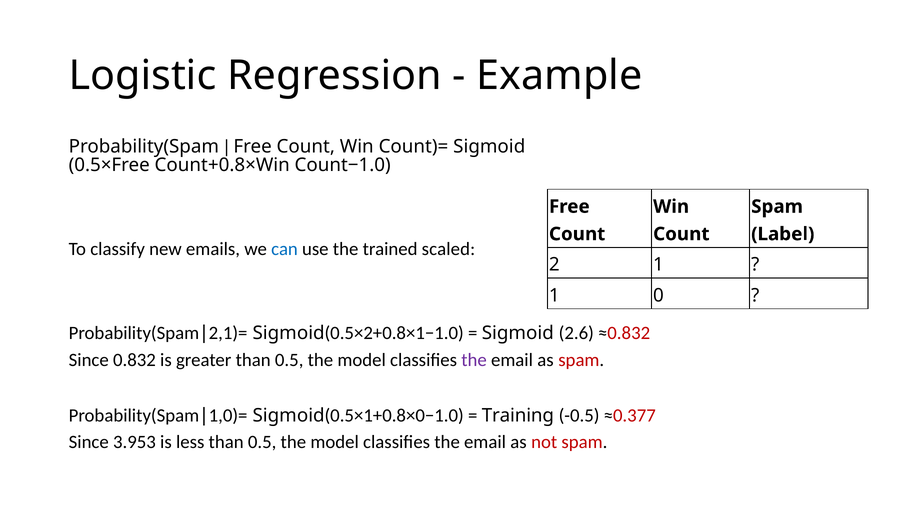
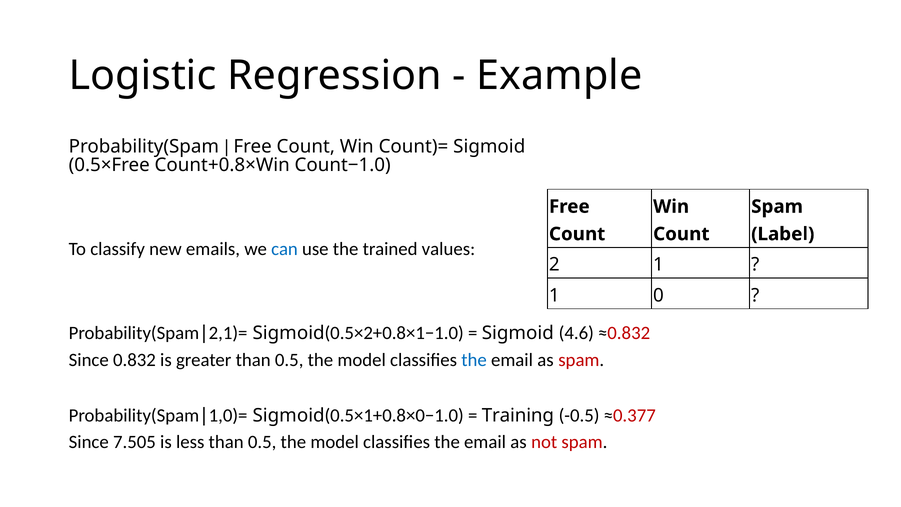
scaled: scaled -> values
2.6: 2.6 -> 4.6
the at (474, 360) colour: purple -> blue
3.953: 3.953 -> 7.505
